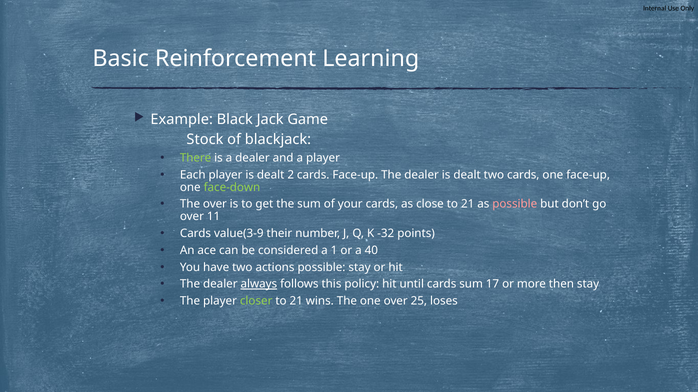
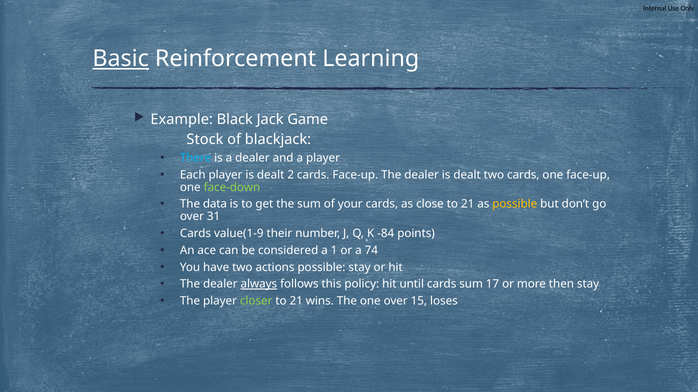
Basic underline: none -> present
There colour: light green -> light blue
The over: over -> data
possible at (515, 204) colour: pink -> yellow
11: 11 -> 31
value(3-9: value(3-9 -> value(1-9
-32: -32 -> -84
40: 40 -> 74
25: 25 -> 15
